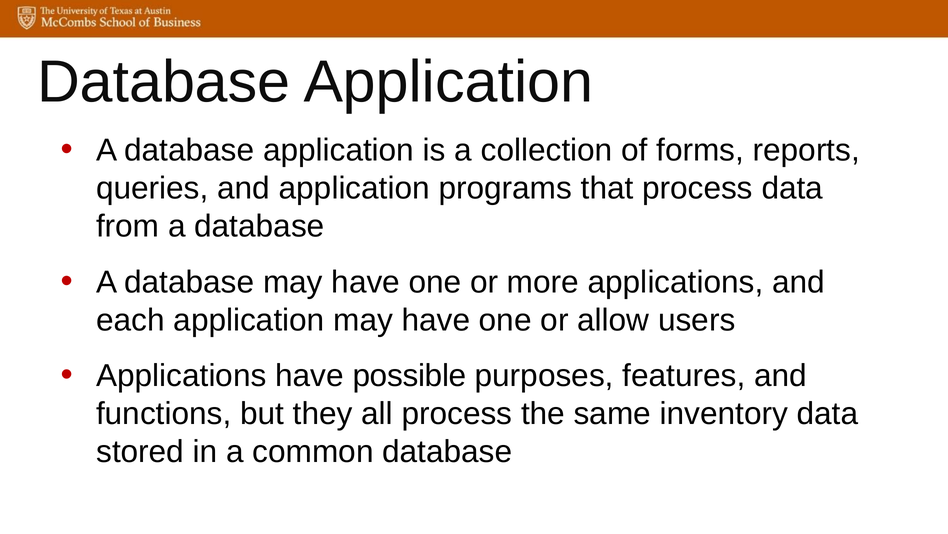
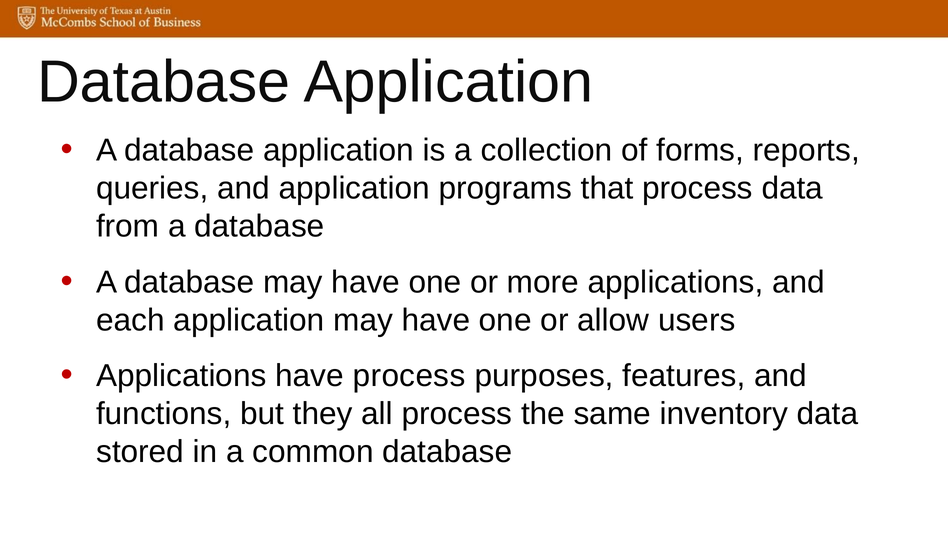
have possible: possible -> process
